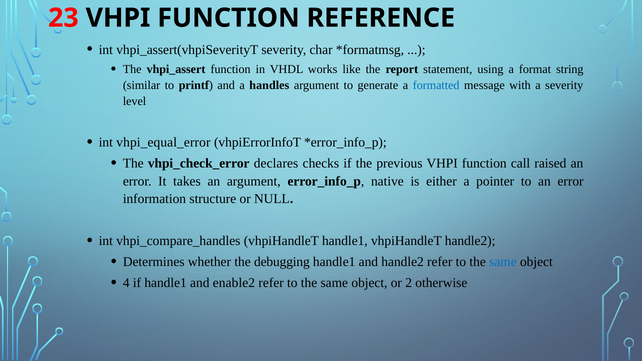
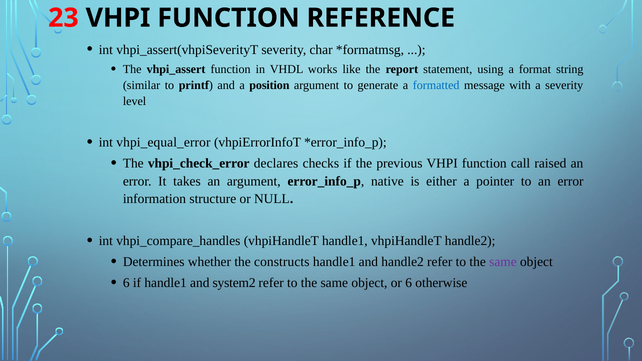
handles: handles -> position
debugging: debugging -> constructs
same at (503, 262) colour: blue -> purple
4 at (126, 283): 4 -> 6
enable2: enable2 -> system2
or 2: 2 -> 6
